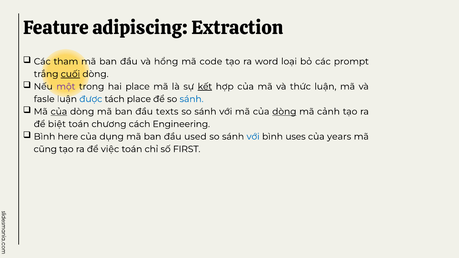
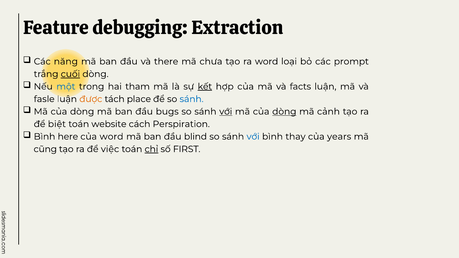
adipiscing: adipiscing -> debugging
tham: tham -> năng
hổng: hổng -> there
code: code -> chưa
một colour: purple -> blue
hai place: place -> tham
thức: thức -> facts
được colour: blue -> orange
của at (59, 112) underline: present -> none
texts: texts -> bugs
với at (226, 112) underline: none -> present
chương: chương -> website
Engineering: Engineering -> Perspiration
của dụng: dụng -> word
used: used -> blind
uses: uses -> thay
chỉ underline: none -> present
